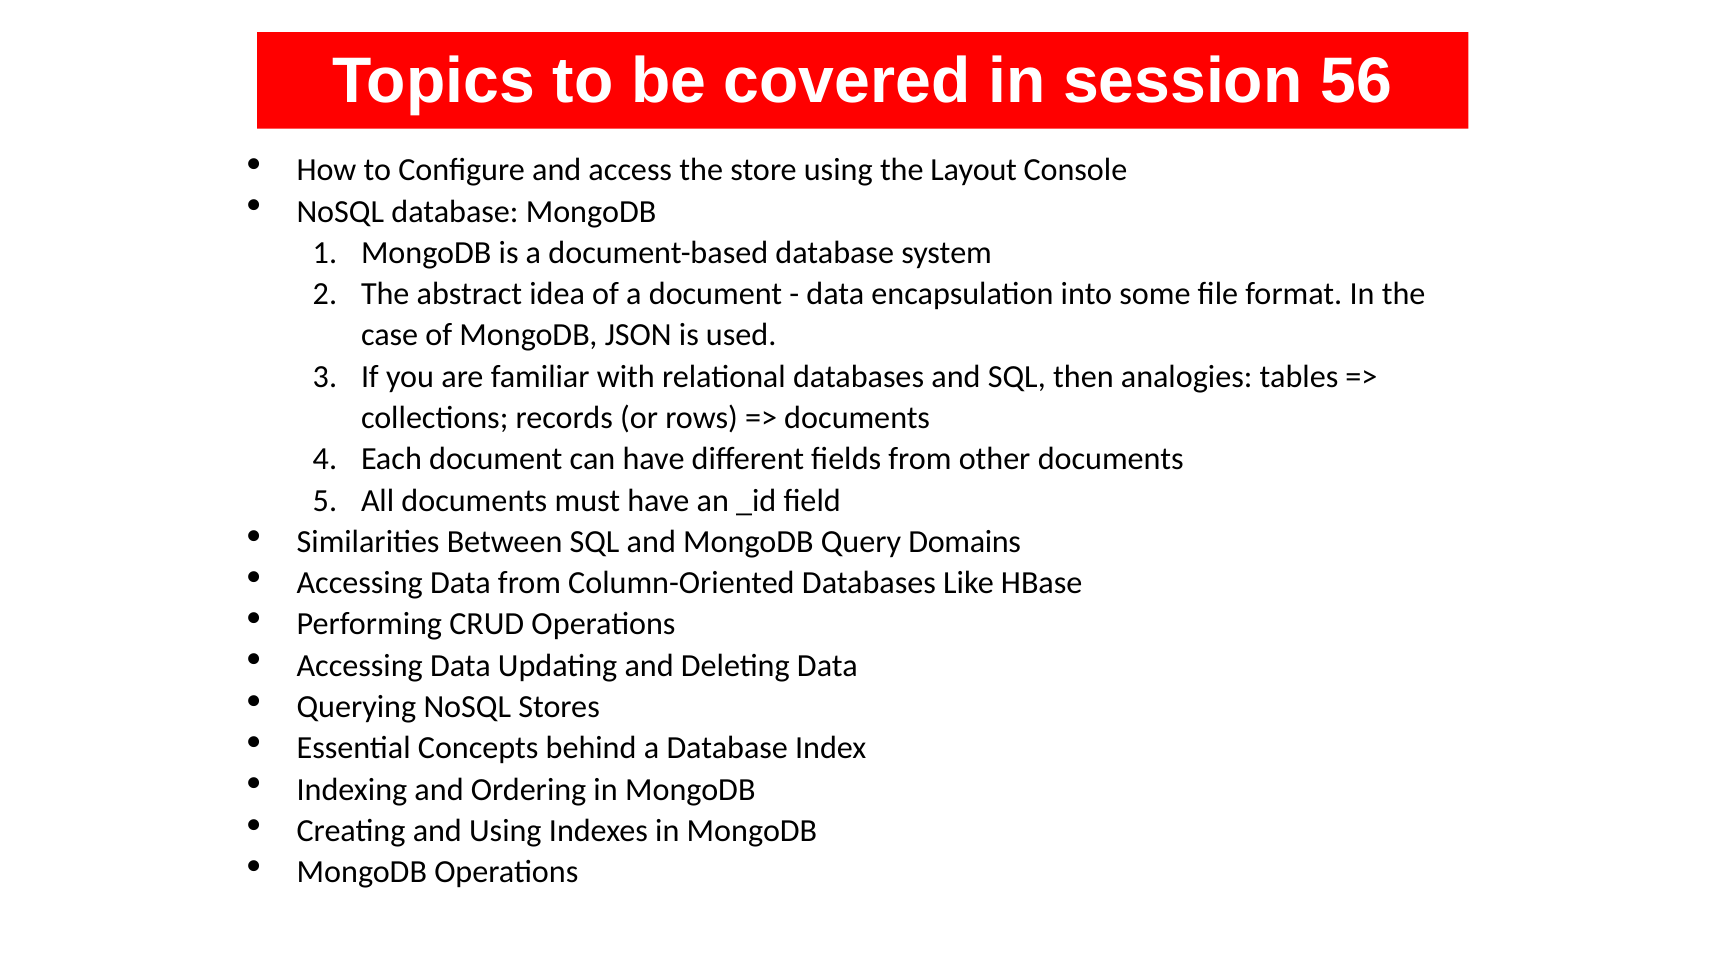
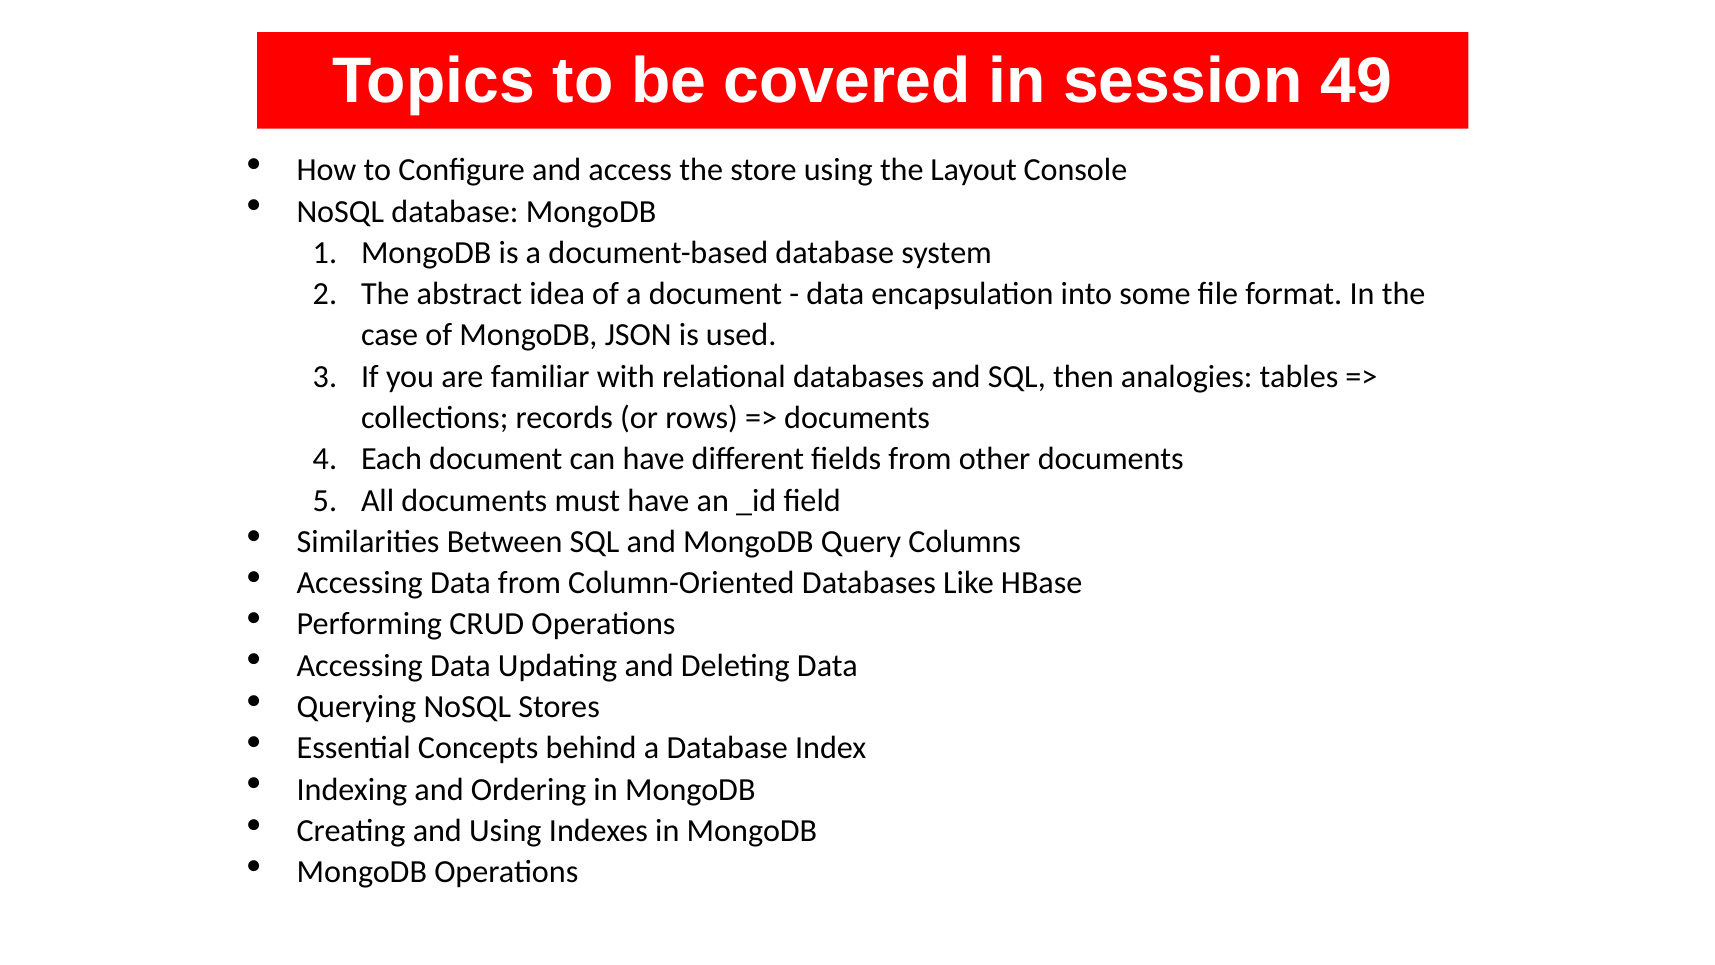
56: 56 -> 49
Domains: Domains -> Columns
